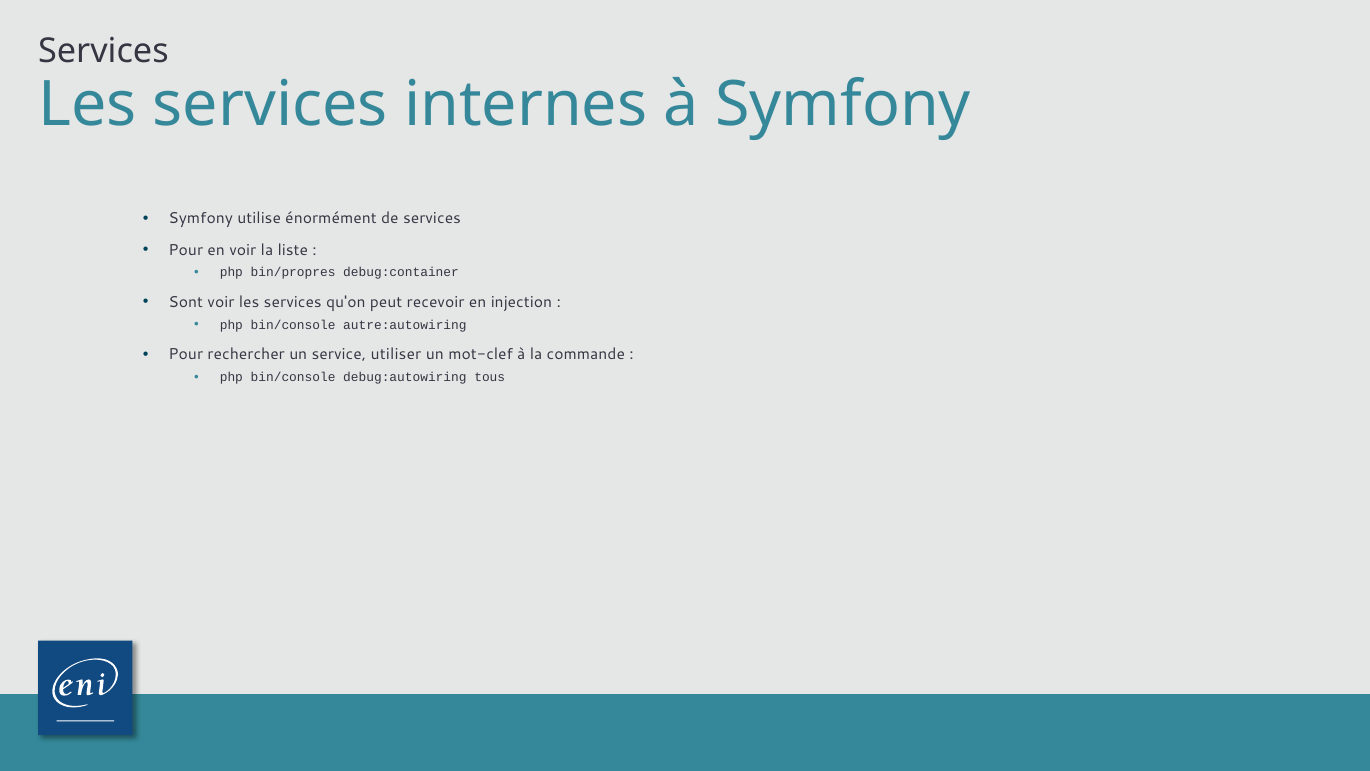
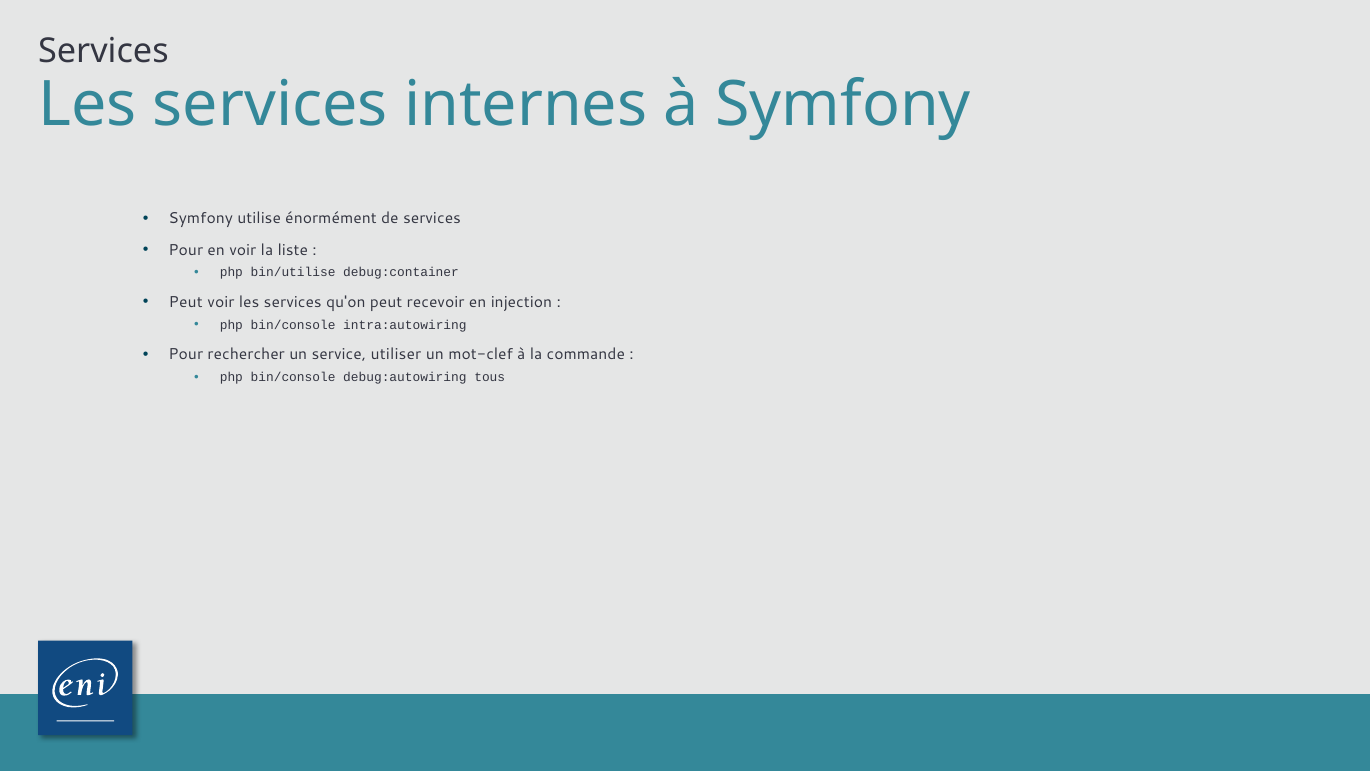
bin/propres: bin/propres -> bin/utilise
Sont at (186, 302): Sont -> Peut
autre:autowiring: autre:autowiring -> intra:autowiring
